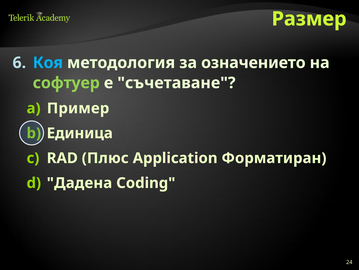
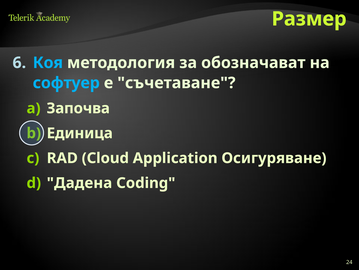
означението: означението -> обозначават
софтуер colour: light green -> light blue
Пример: Пример -> Започва
Плюс: Плюс -> Cloud
Форматиран: Форматиран -> Осигуряване
